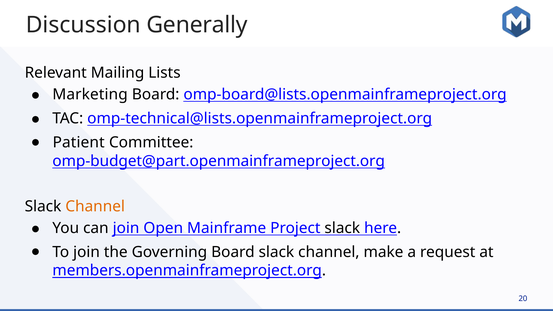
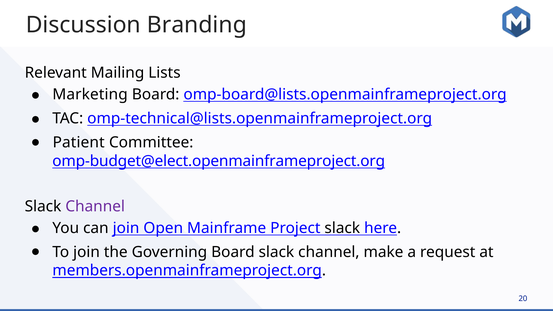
Generally: Generally -> Branding
omp-budget@part.openmainframeproject.org: omp-budget@part.openmainframeproject.org -> omp-budget@elect.openmainframeproject.org
Channel at (95, 207) colour: orange -> purple
